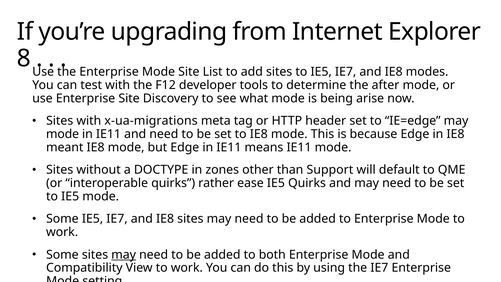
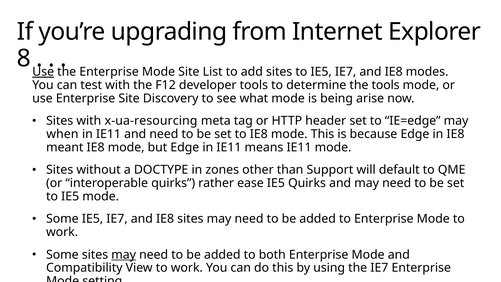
Use at (43, 72) underline: none -> present
the after: after -> tools
x-ua-migrations: x-ua-migrations -> x-ua-resourcing
mode at (63, 134): mode -> when
